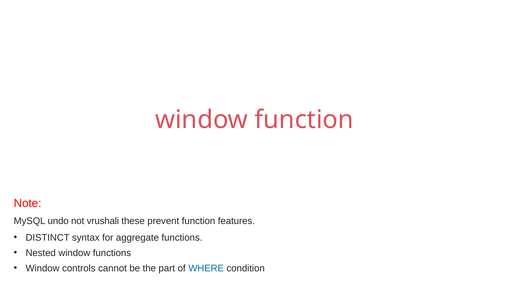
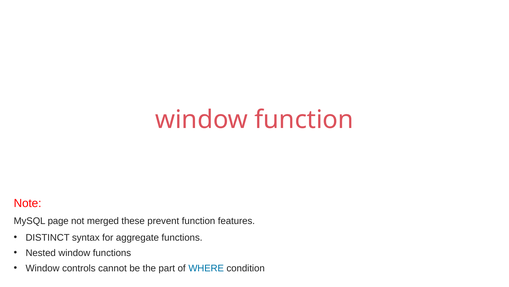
undo: undo -> page
vrushali: vrushali -> merged
